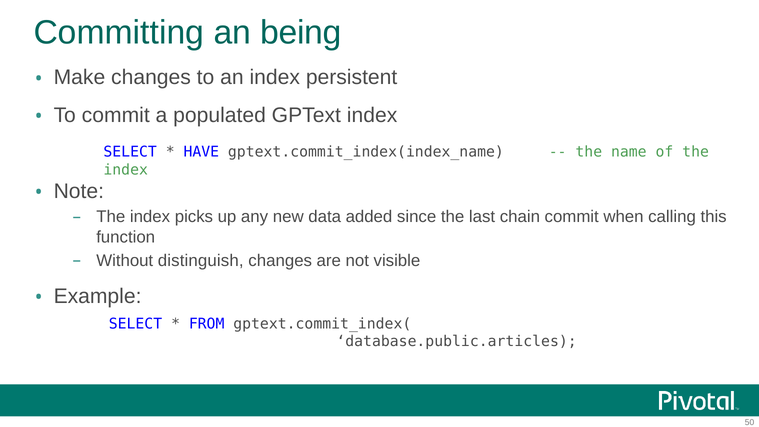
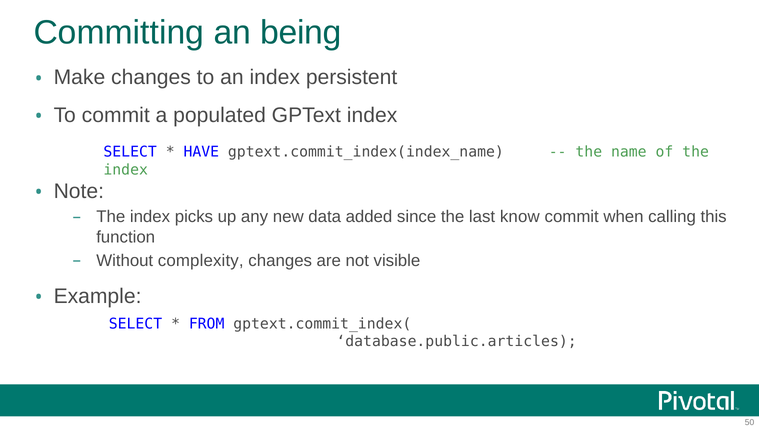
chain: chain -> know
distinguish: distinguish -> complexity
